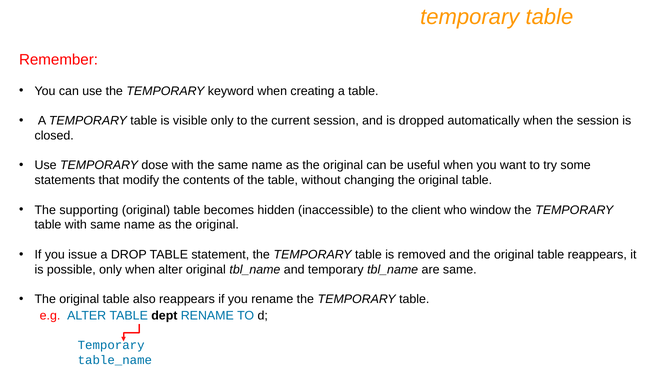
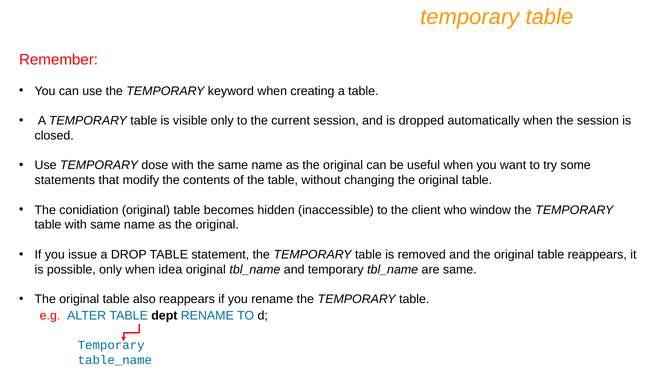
supporting: supporting -> conidiation
when alter: alter -> idea
